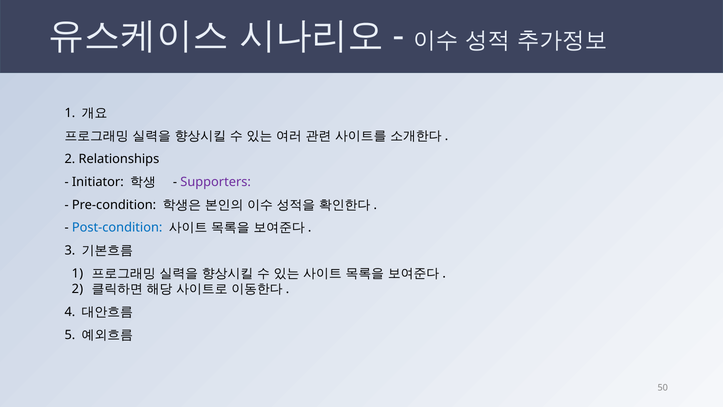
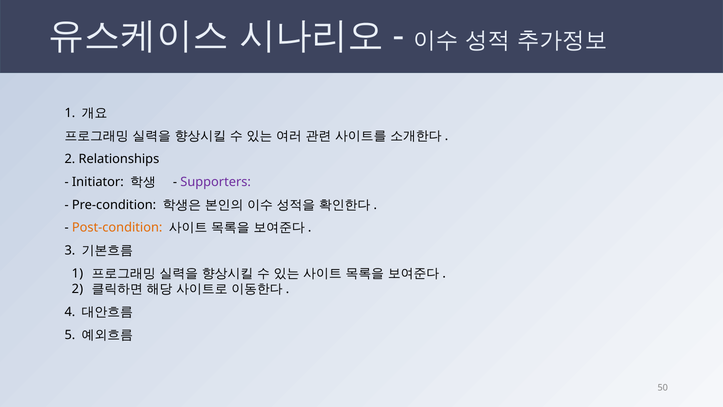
Post-condition colour: blue -> orange
